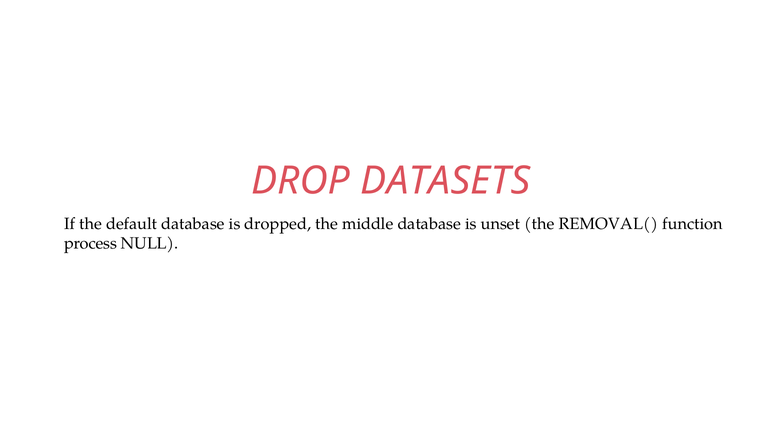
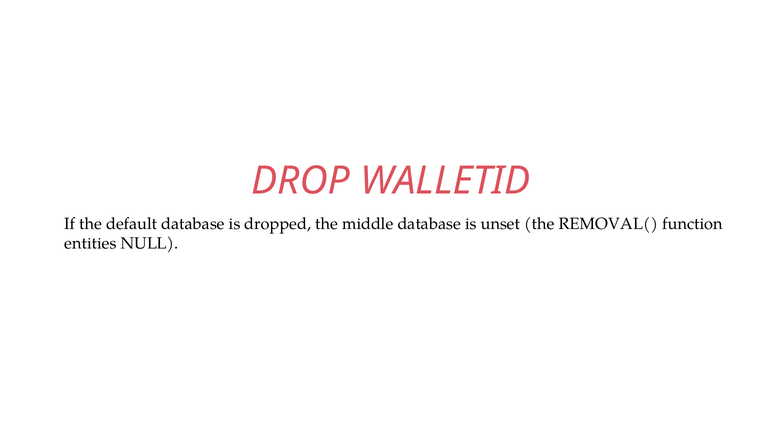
DATASETS: DATASETS -> WALLETID
process: process -> entities
